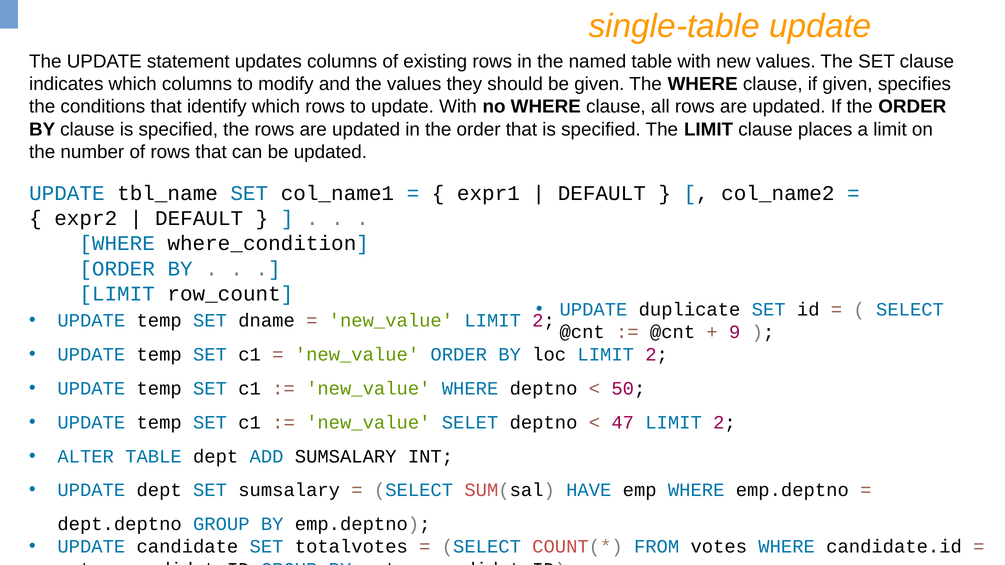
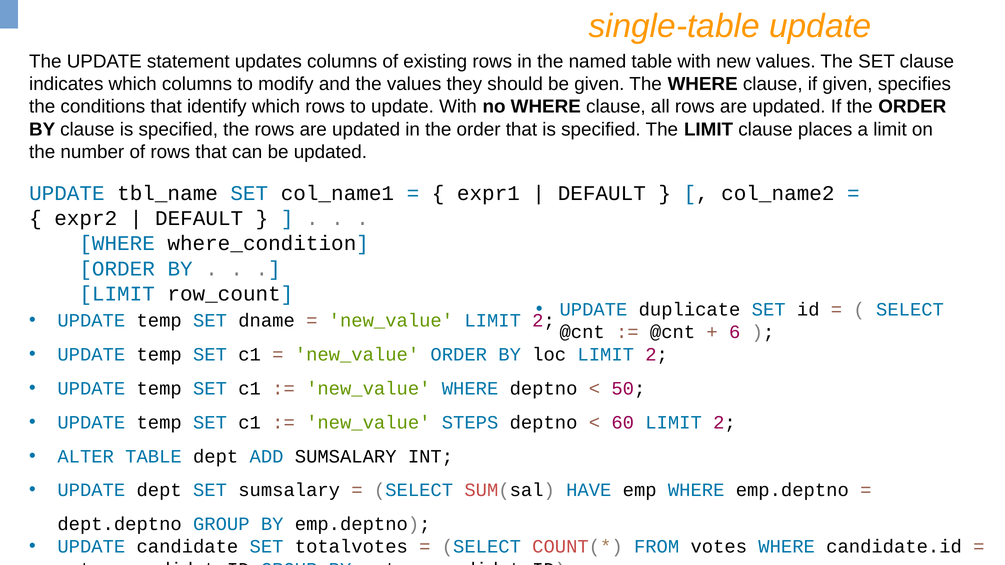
9: 9 -> 6
SELET: SELET -> STEPS
47: 47 -> 60
